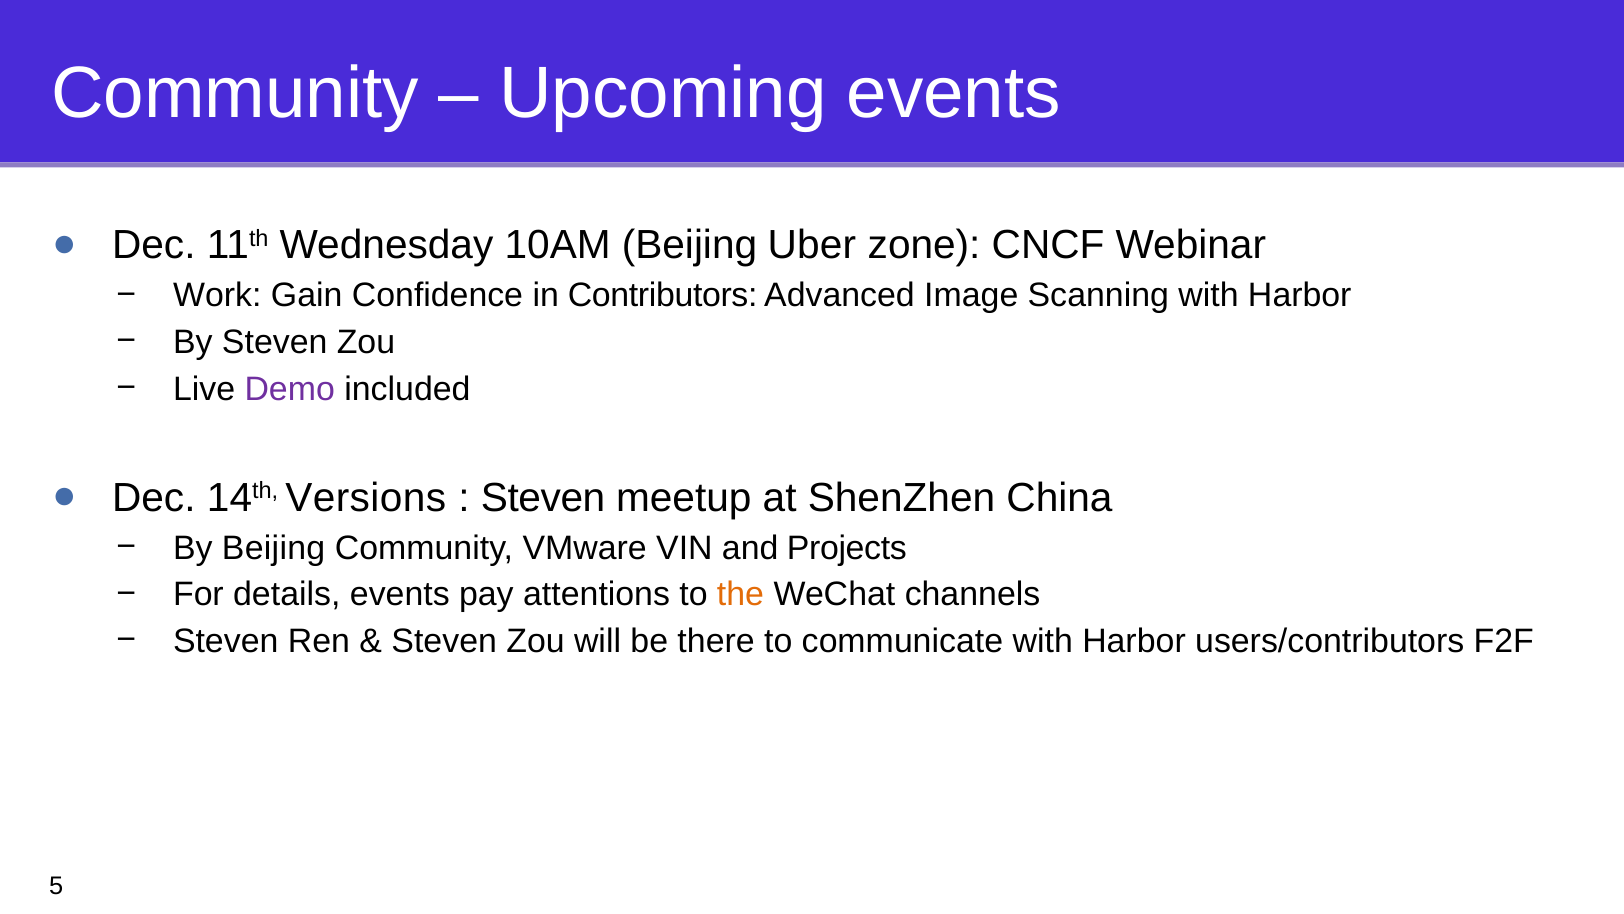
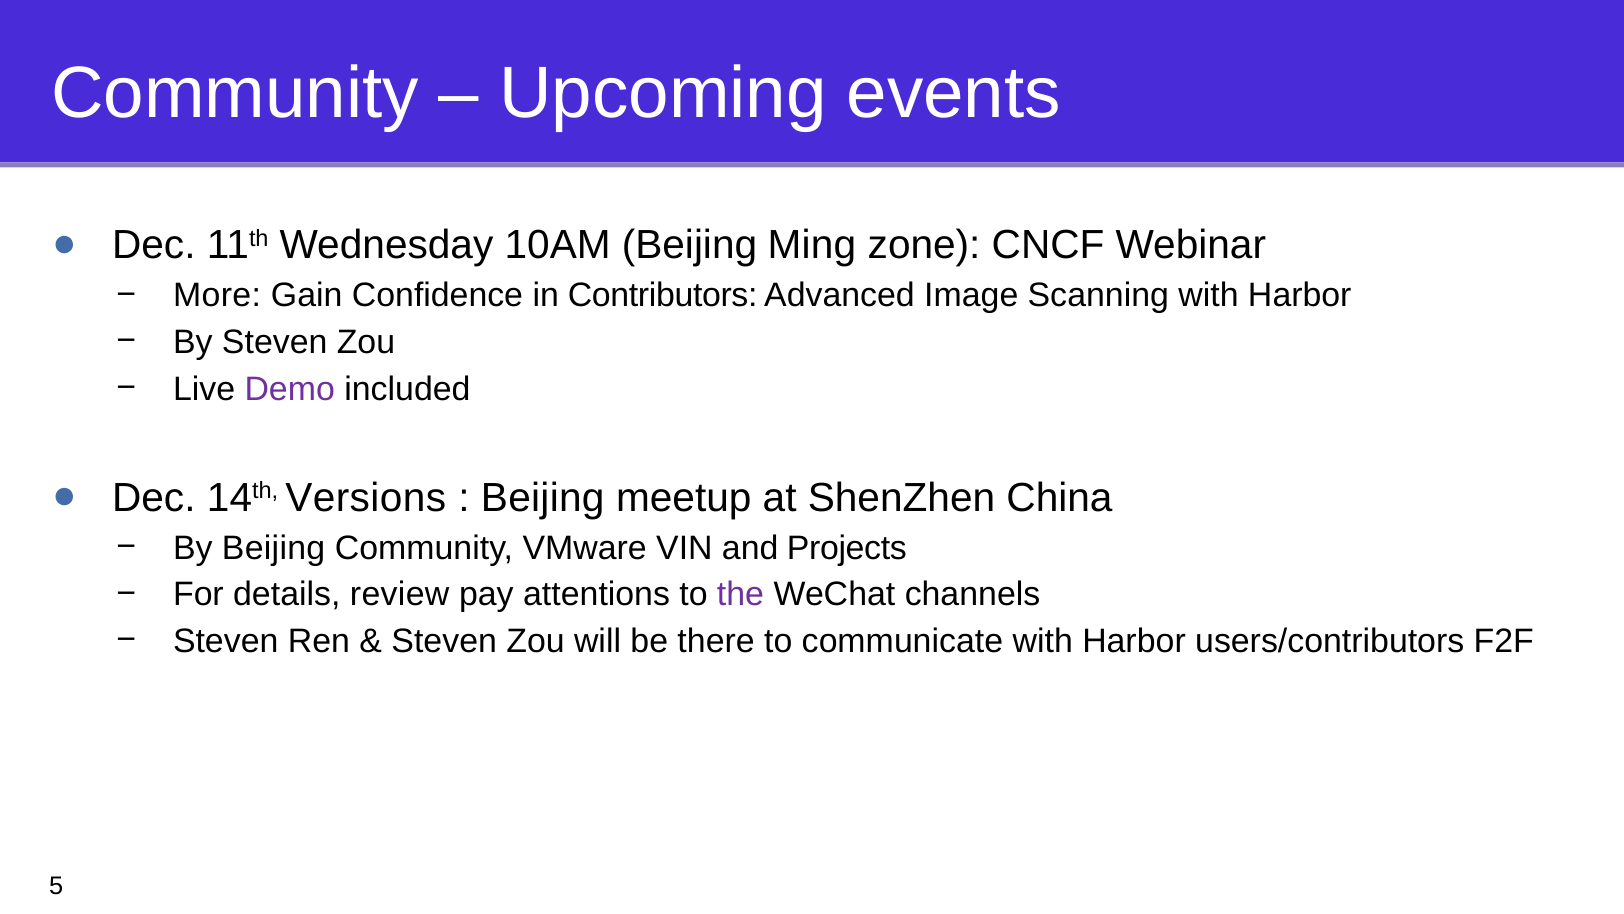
Uber: Uber -> Ming
Work: Work -> More
Steven at (543, 497): Steven -> Beijing
details events: events -> review
the colour: orange -> purple
